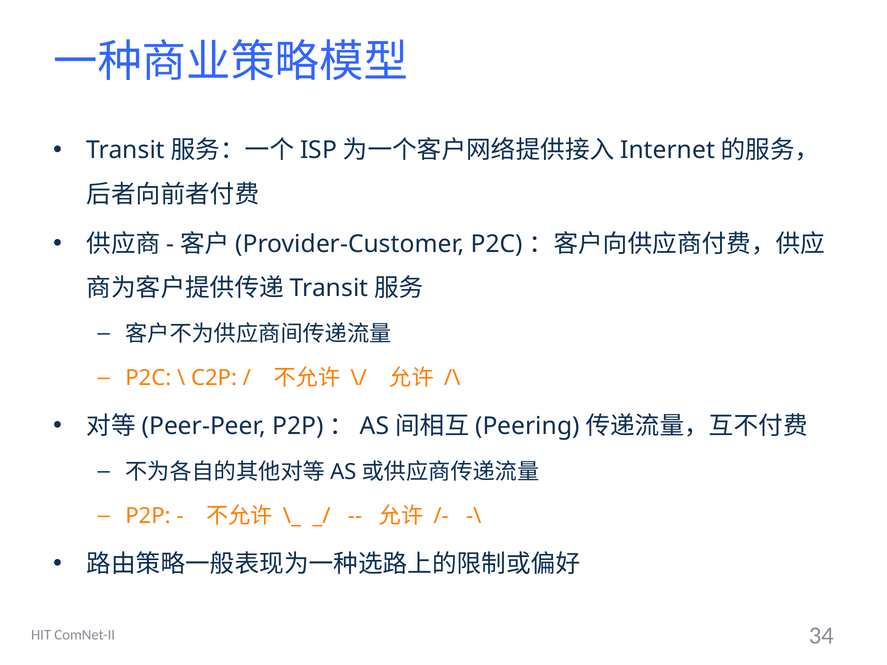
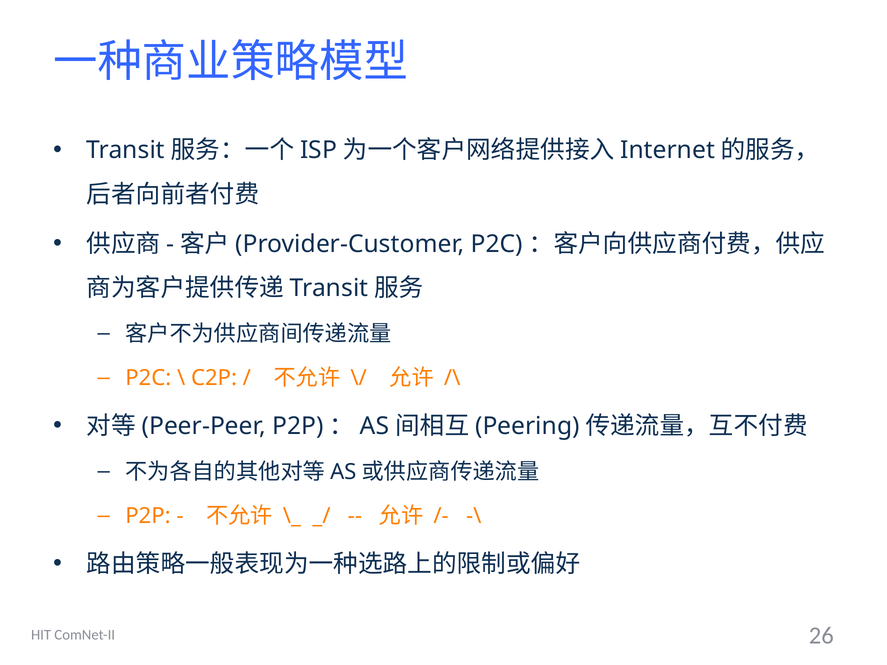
34: 34 -> 26
